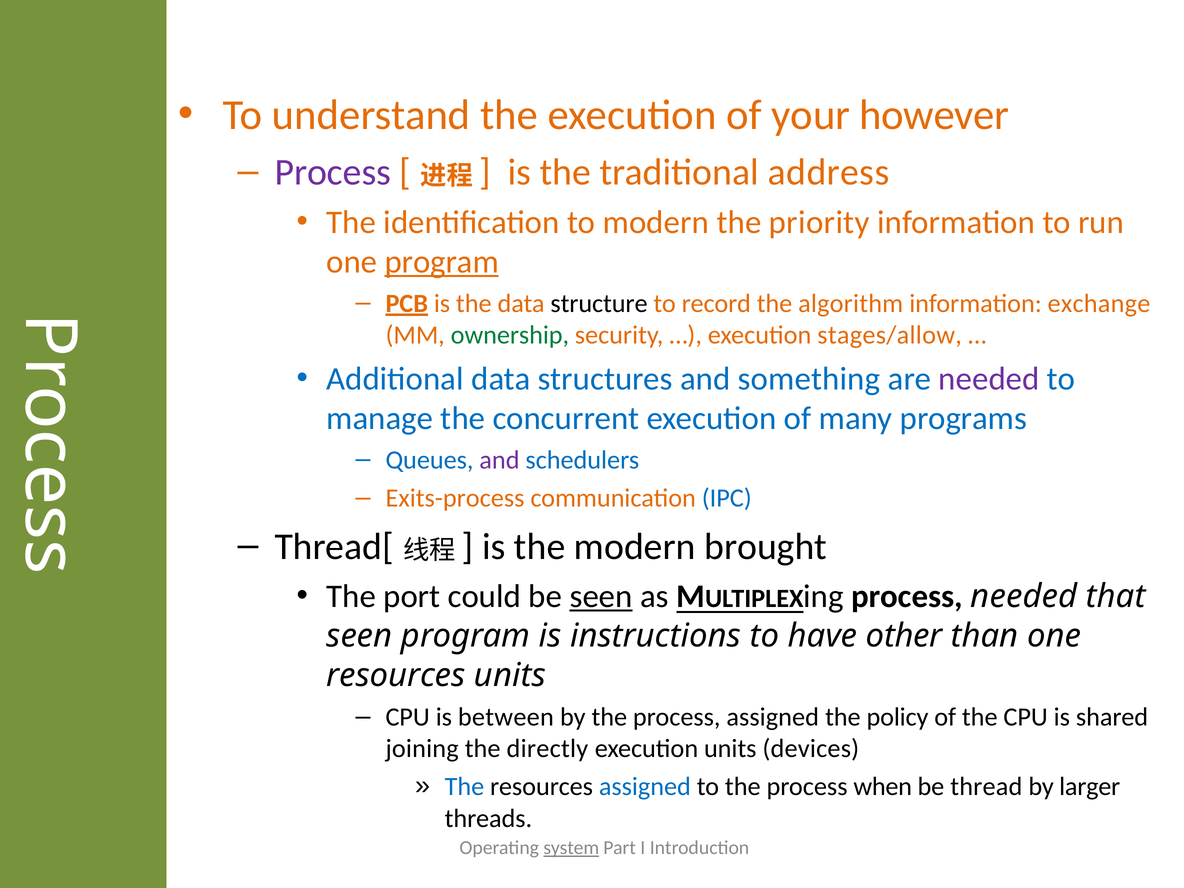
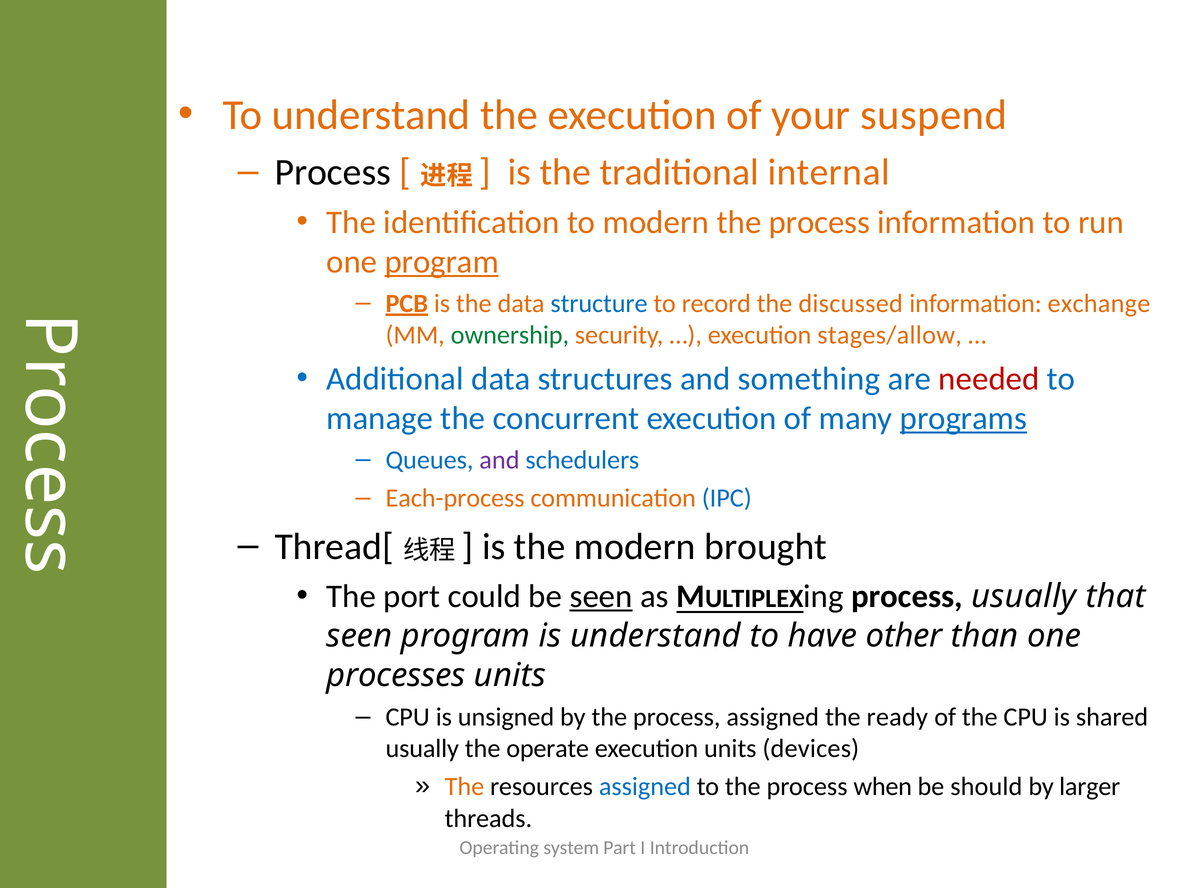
however: however -> suspend
Process at (333, 172) colour: purple -> black
address: address -> internal
priority at (819, 222): priority -> process
structure colour: black -> blue
algorithm: algorithm -> discussed
needed at (989, 379) colour: purple -> red
programs underline: none -> present
Exits-process: Exits-process -> Each-process
process needed: needed -> usually
is instructions: instructions -> understand
resources at (396, 675): resources -> processes
between: between -> unsigned
policy: policy -> ready
joining at (422, 749): joining -> usually
directly: directly -> operate
The at (465, 787) colour: blue -> orange
thread: thread -> should
system underline: present -> none
